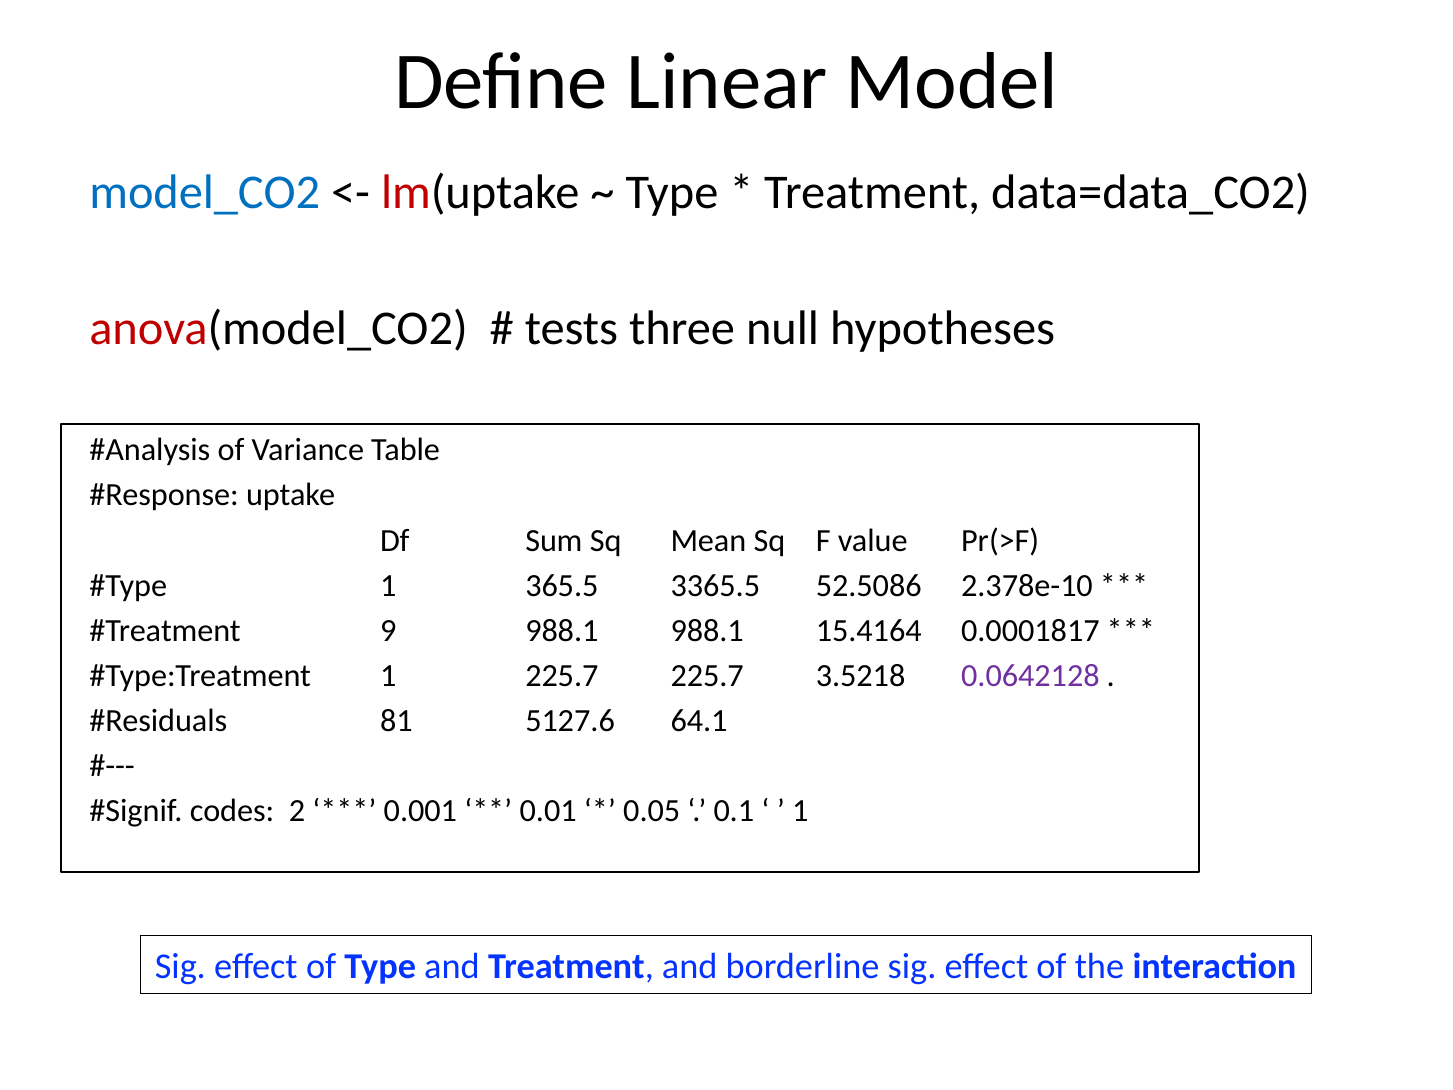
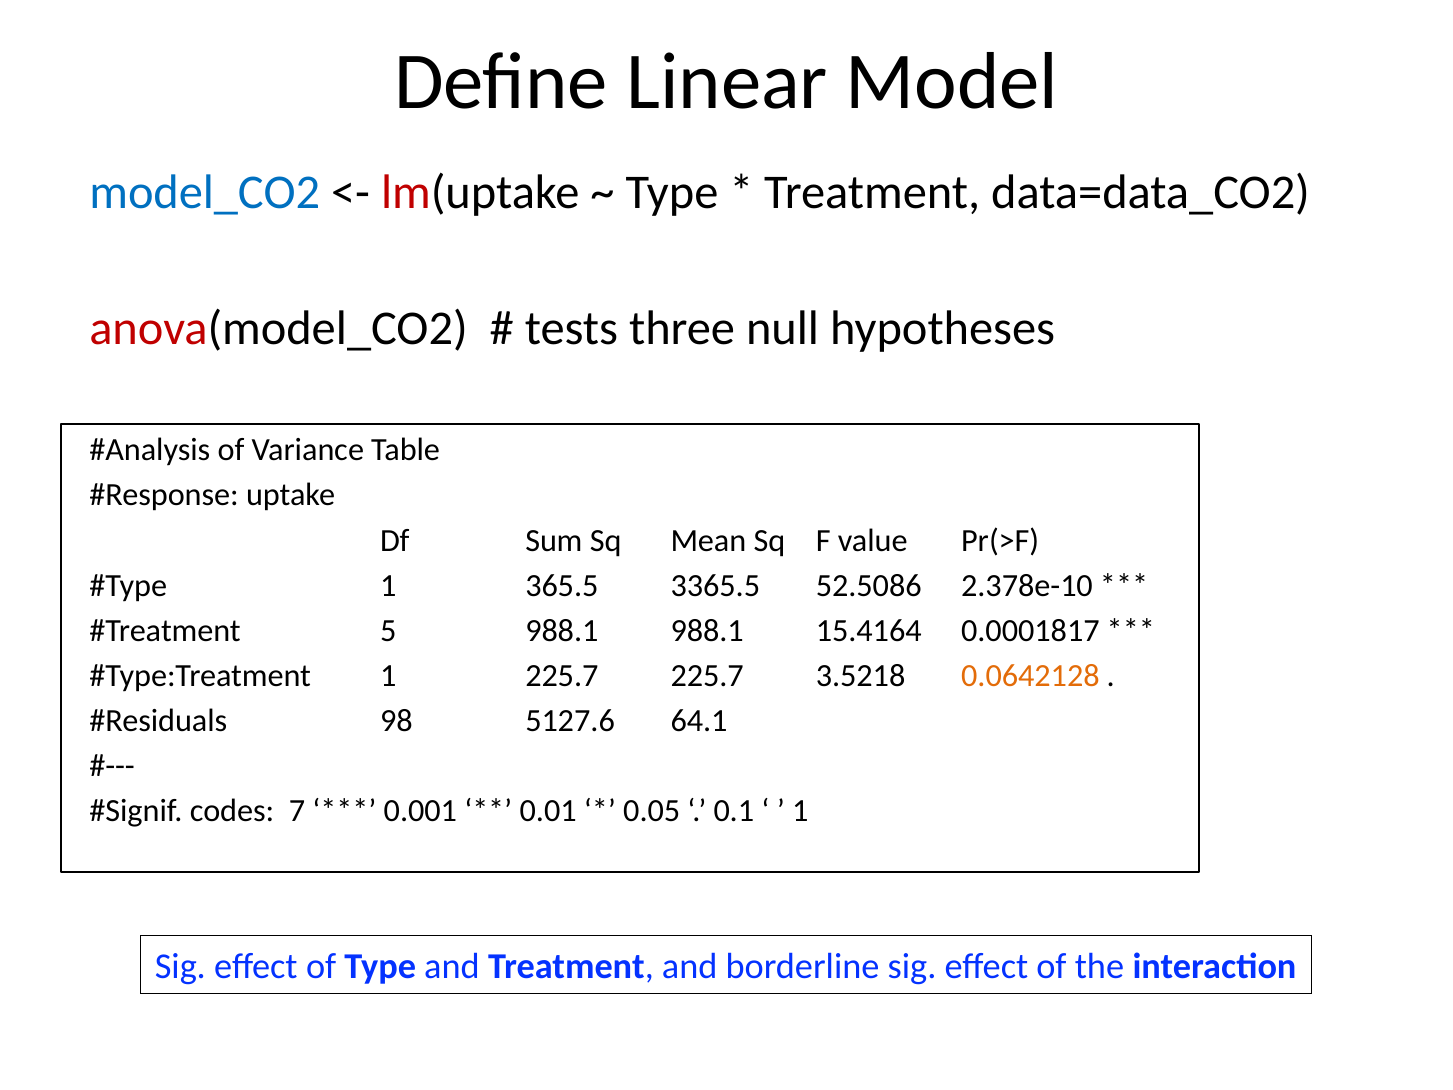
9: 9 -> 5
0.0642128 colour: purple -> orange
81: 81 -> 98
2: 2 -> 7
